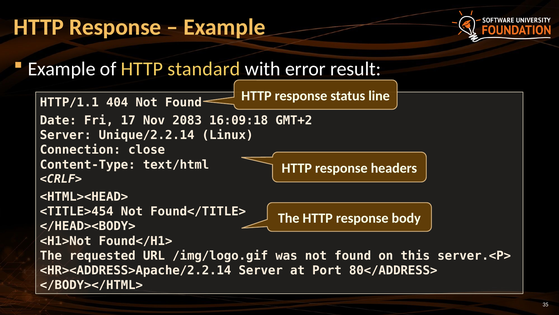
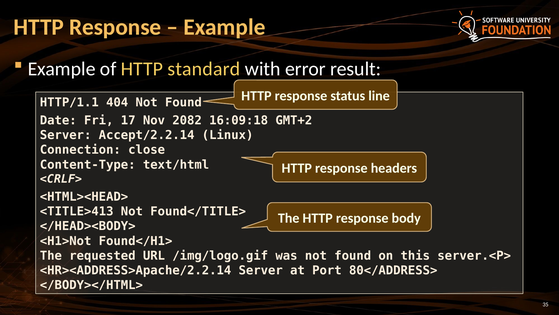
2083: 2083 -> 2082
Unique/2.2.14: Unique/2.2.14 -> Accept/2.2.14
<TITLE>454: <TITLE>454 -> <TITLE>413
